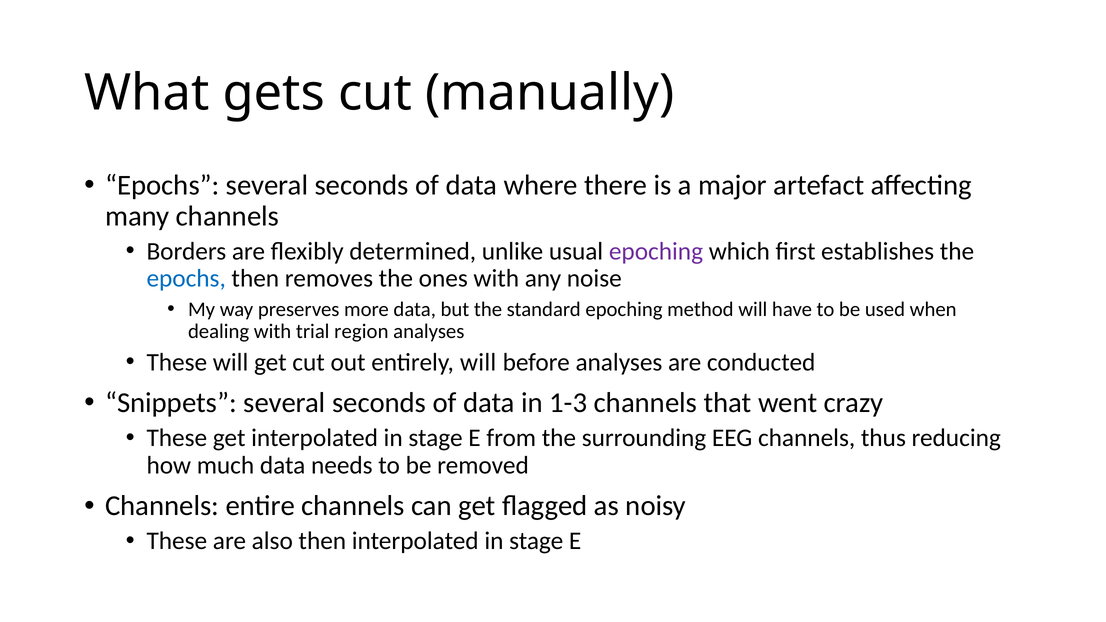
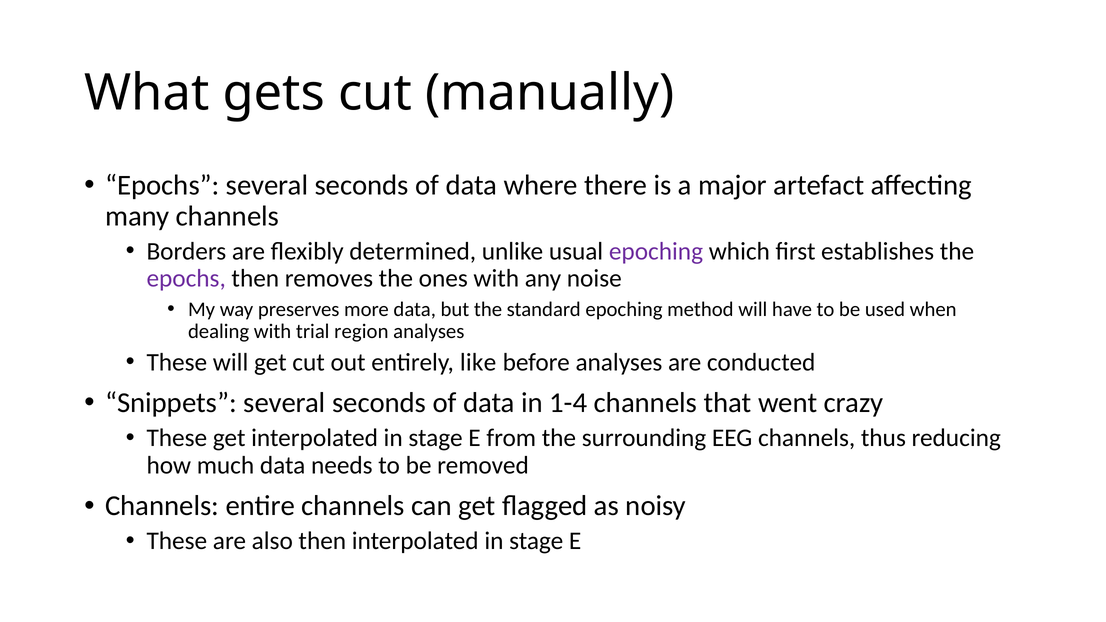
epochs at (186, 279) colour: blue -> purple
entirely will: will -> like
1-3: 1-3 -> 1-4
